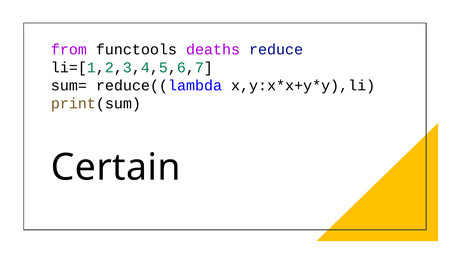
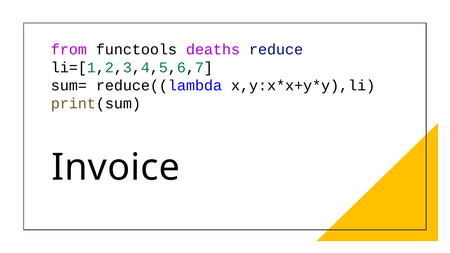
Certain: Certain -> Invoice
